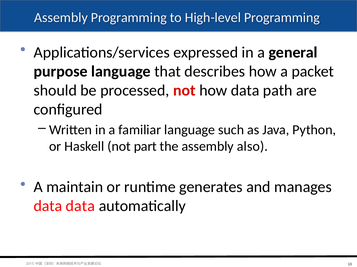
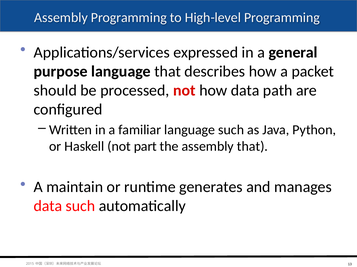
assembly also: also -> that
data data: data -> such
